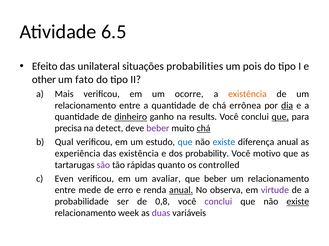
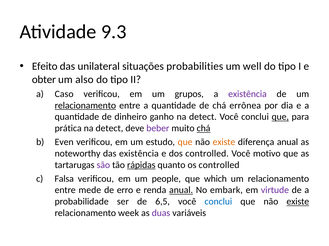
6.5: 6.5 -> 9.3
pois: pois -> well
other: other -> obter
fato: fato -> also
Mais: Mais -> Caso
ocorre: ocorre -> grupos
existência at (247, 94) colour: orange -> purple
relacionamento at (85, 106) underline: none -> present
dia underline: present -> none
dinheiro underline: present -> none
ganho na results: results -> detect
precisa: precisa -> prática
Qual: Qual -> Even
que at (185, 142) colour: blue -> orange
existe at (224, 142) colour: blue -> orange
experiência: experiência -> noteworthy
dos probability: probability -> controlled
rápidas underline: none -> present
Even: Even -> Falsa
avaliar: avaliar -> people
que beber: beber -> which
observa: observa -> embark
0,8: 0,8 -> 6,5
conclui at (218, 202) colour: purple -> blue
